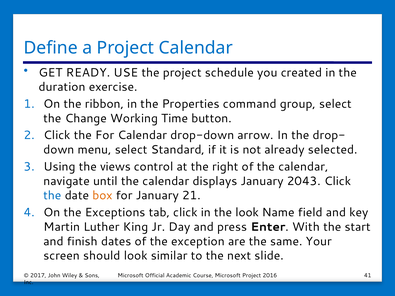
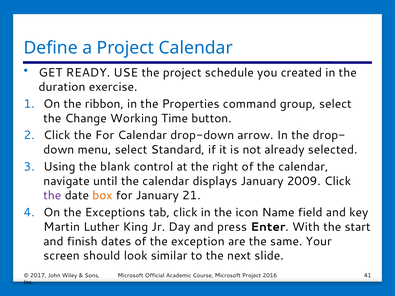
views: views -> blank
2043: 2043 -> 2009
the at (52, 196) colour: blue -> purple
the look: look -> icon
